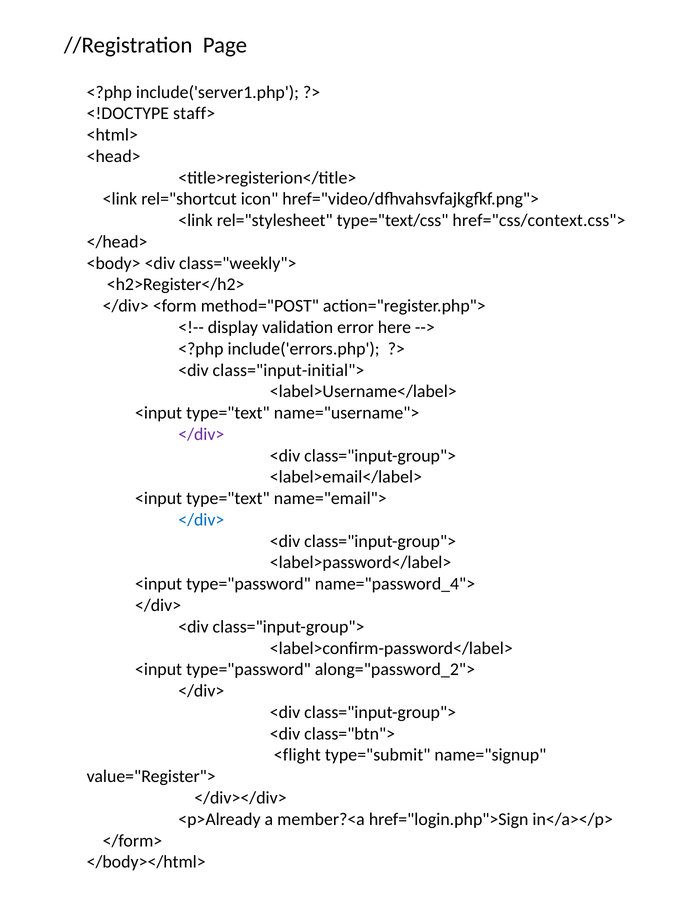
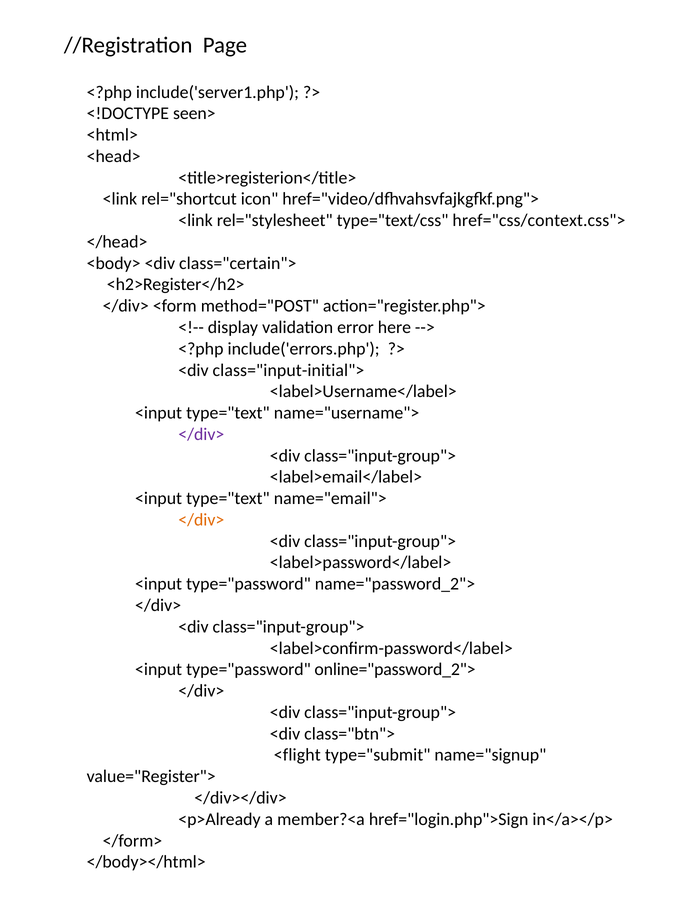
staff>: staff> -> seen>
class="weekly">: class="weekly"> -> class="certain">
</div> at (201, 520) colour: blue -> orange
name="password_4">: name="password_4"> -> name="password_2">
along="password_2">: along="password_2"> -> online="password_2">
